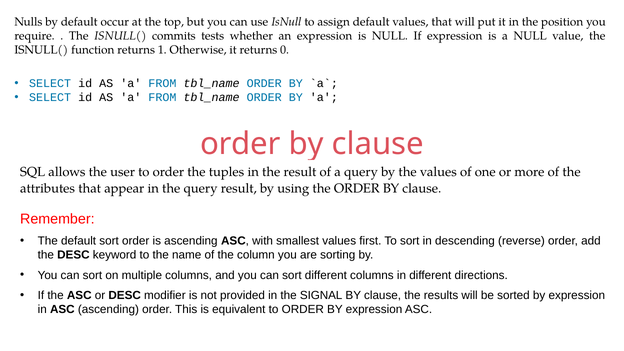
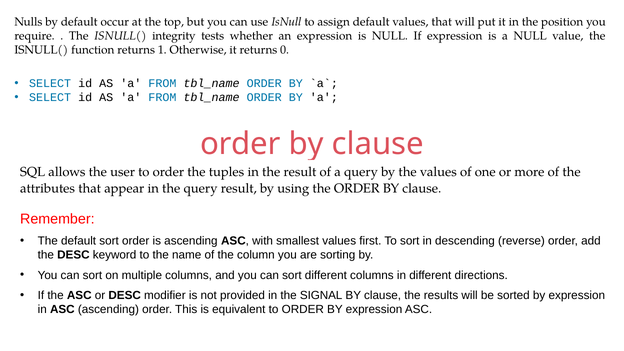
commits: commits -> integrity
